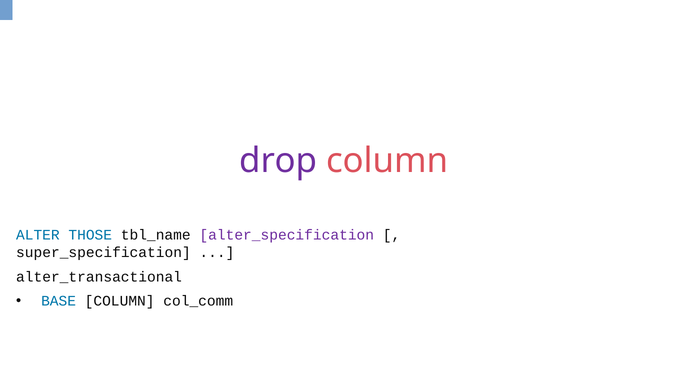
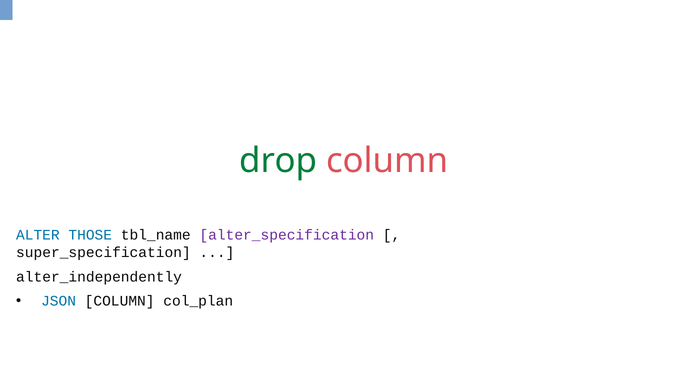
drop colour: purple -> green
alter_transactional: alter_transactional -> alter_independently
BASE: BASE -> JSON
col_comm: col_comm -> col_plan
